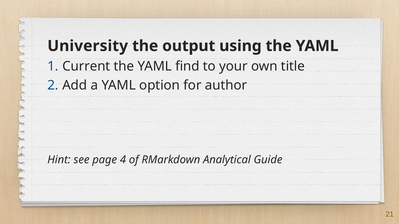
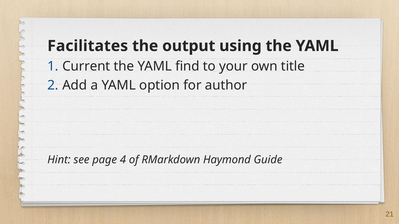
University: University -> Facilitates
Analytical: Analytical -> Haymond
